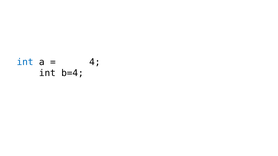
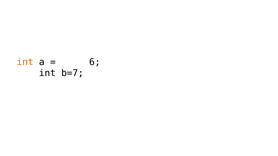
int at (25, 62) colour: blue -> orange
4: 4 -> 6
b=4: b=4 -> b=7
